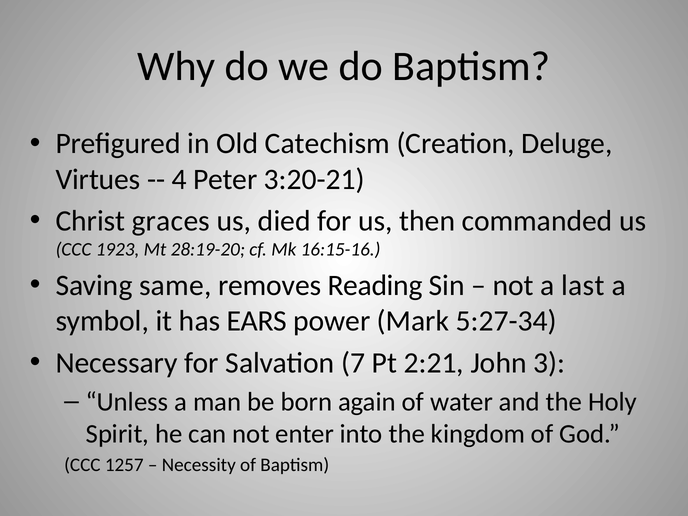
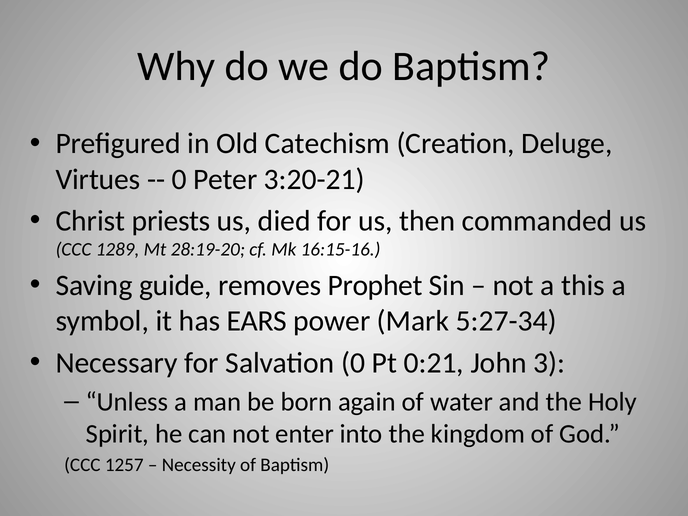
4 at (179, 179): 4 -> 0
graces: graces -> priests
1923: 1923 -> 1289
same: same -> guide
Reading: Reading -> Prophet
last: last -> this
Salvation 7: 7 -> 0
2:21: 2:21 -> 0:21
